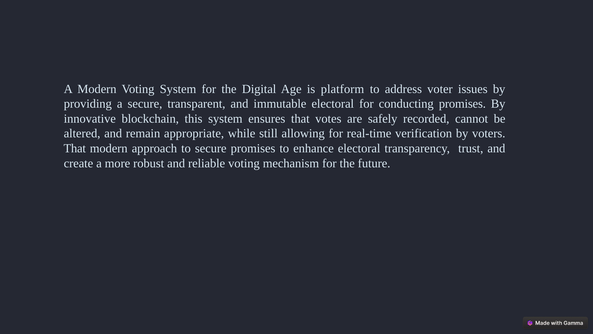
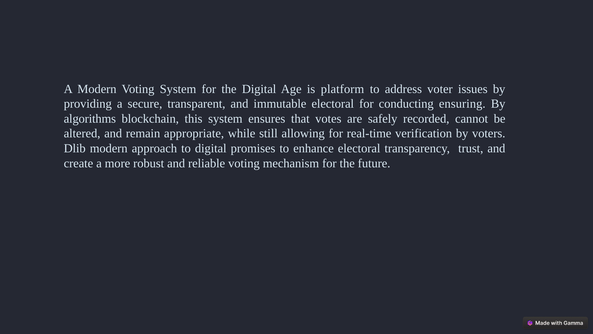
conducting promises: promises -> ensuring
innovative: innovative -> algorithms
That at (75, 148): That -> Dlib
to secure: secure -> digital
